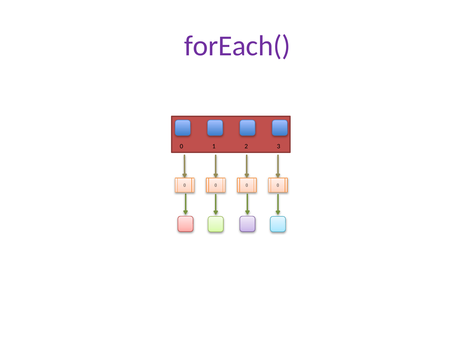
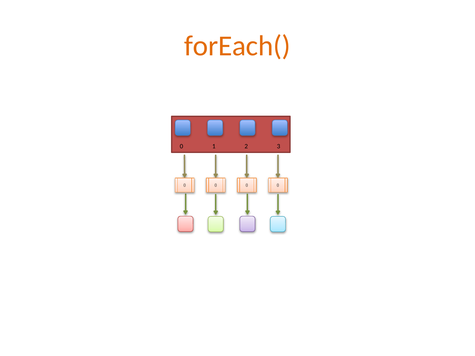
forEach( colour: purple -> orange
